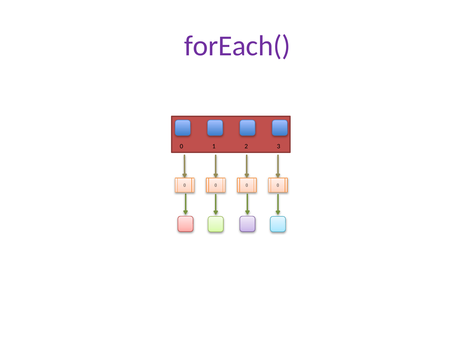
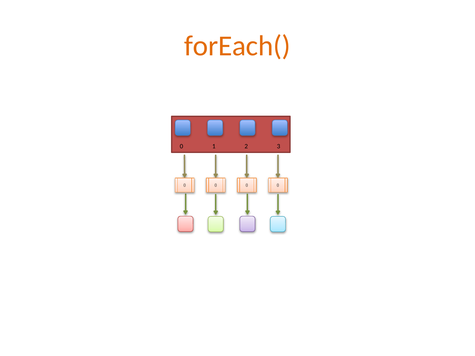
forEach( colour: purple -> orange
